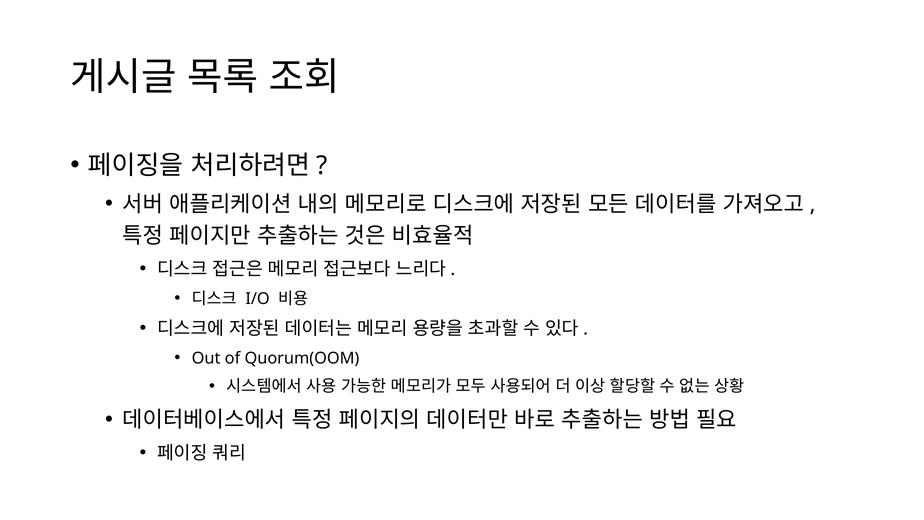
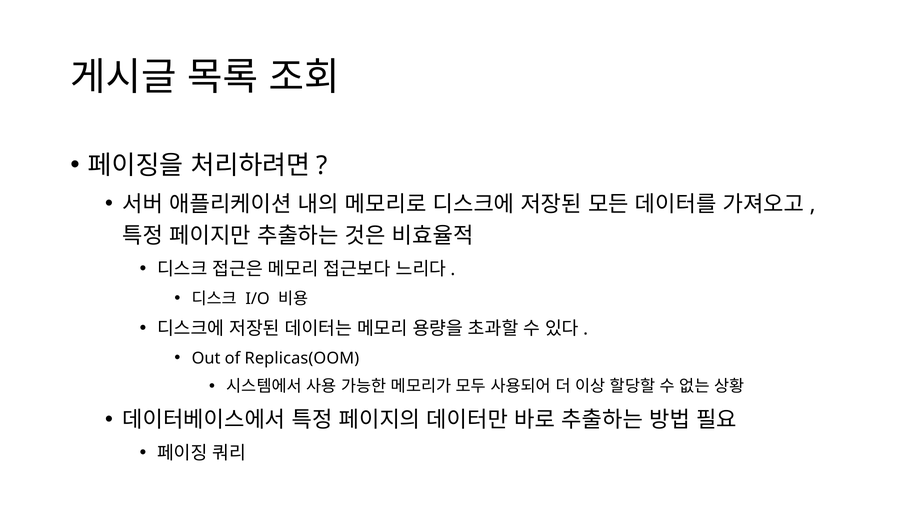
Quorum(OOM: Quorum(OOM -> Replicas(OOM
